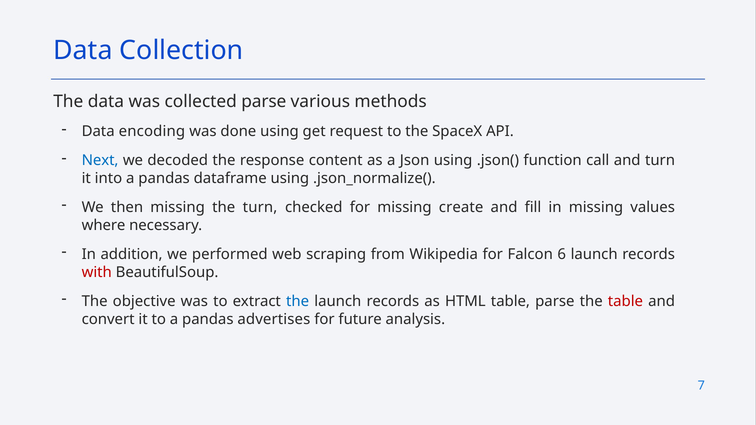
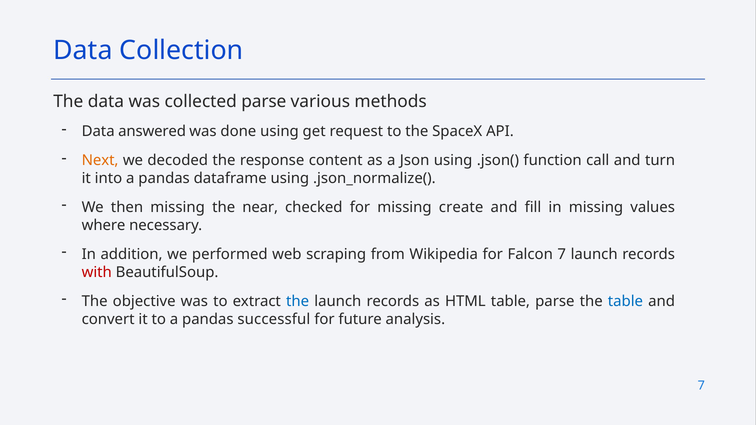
encoding: encoding -> answered
Next colour: blue -> orange
the turn: turn -> near
Falcon 6: 6 -> 7
table at (625, 301) colour: red -> blue
advertises: advertises -> successful
